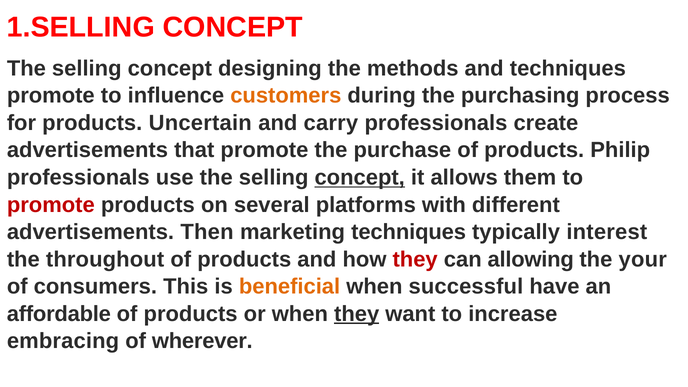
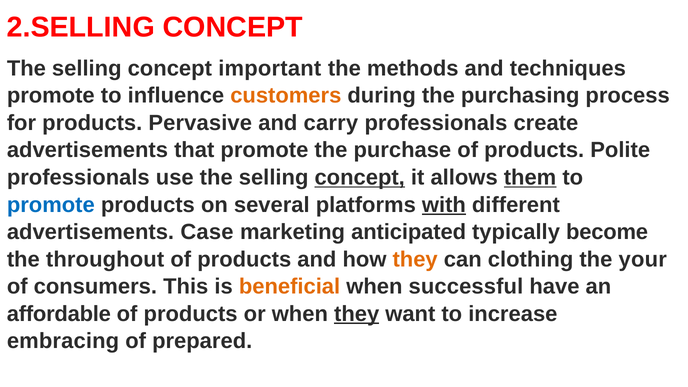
1.SELLING: 1.SELLING -> 2.SELLING
designing: designing -> important
Uncertain: Uncertain -> Pervasive
Philip: Philip -> Polite
them underline: none -> present
promote at (51, 205) colour: red -> blue
with underline: none -> present
Then: Then -> Case
marketing techniques: techniques -> anticipated
interest: interest -> become
they at (415, 259) colour: red -> orange
allowing: allowing -> clothing
wherever: wherever -> prepared
